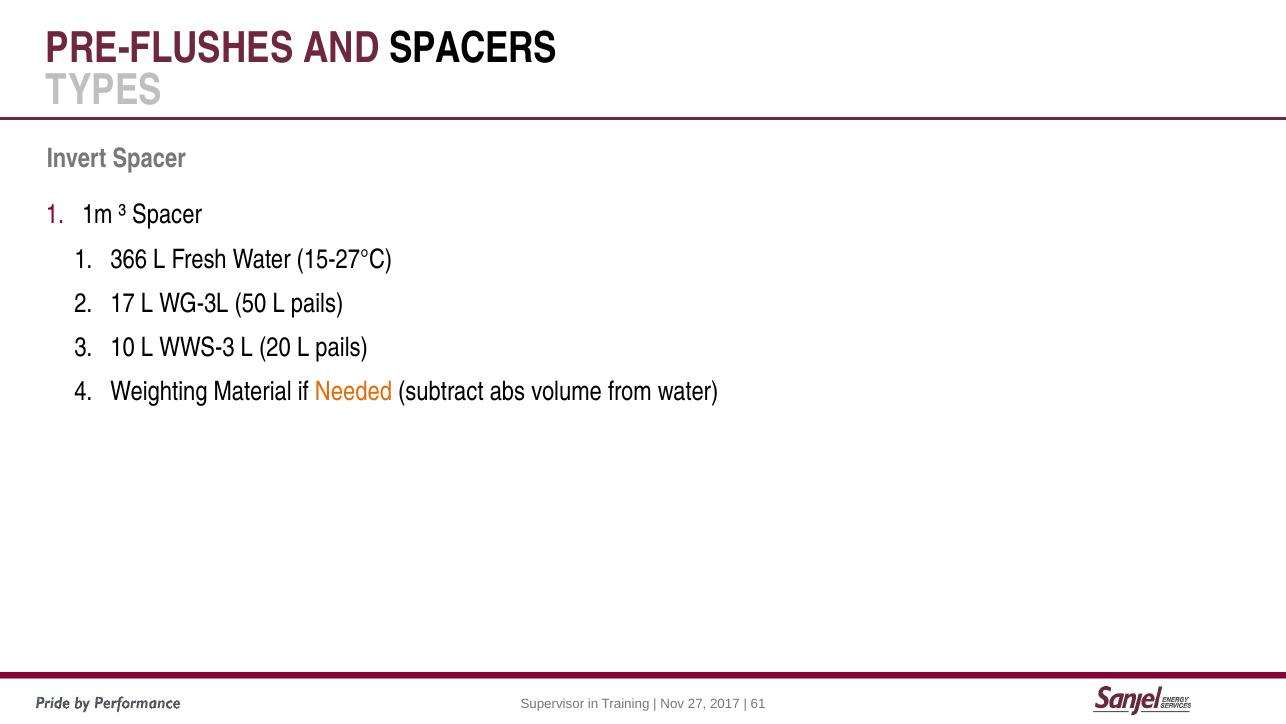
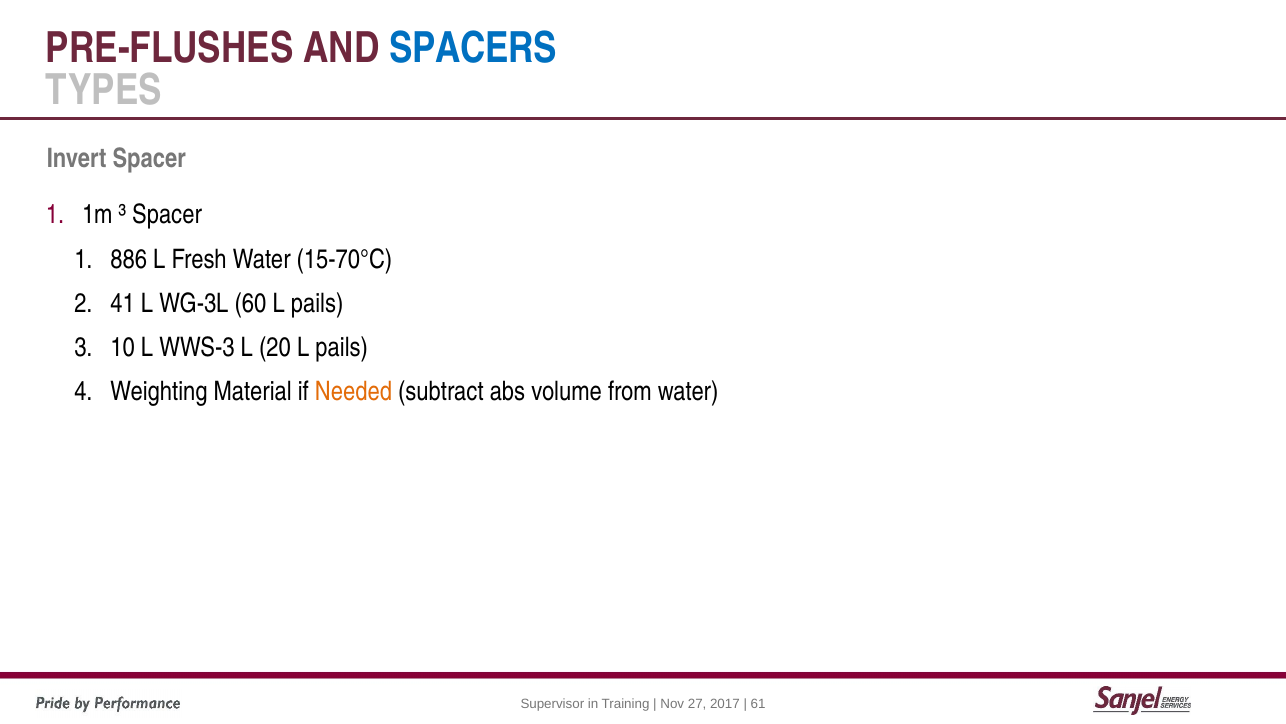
SPACERS colour: black -> blue
366: 366 -> 886
15-27°C: 15-27°C -> 15-70°C
17: 17 -> 41
50: 50 -> 60
